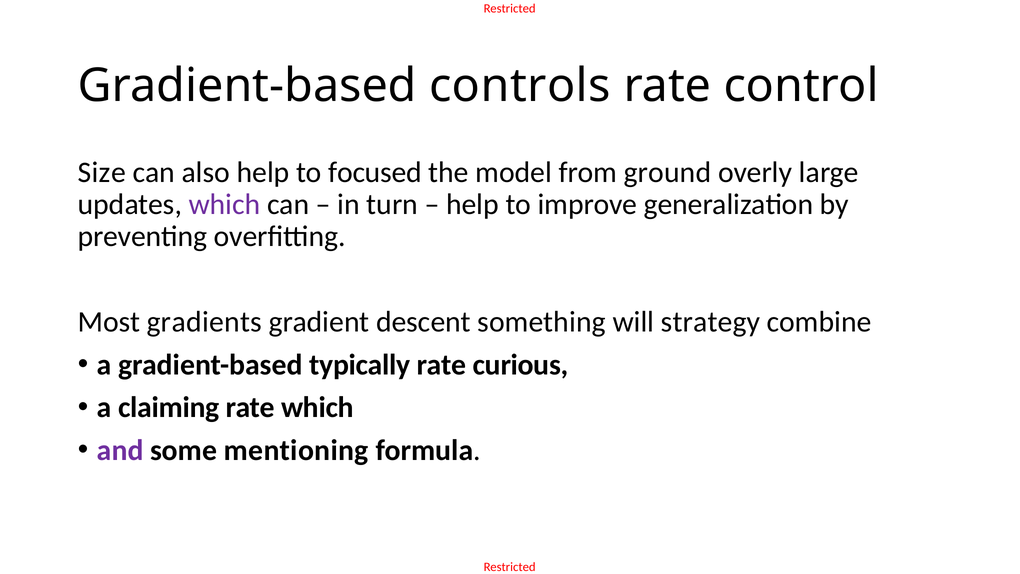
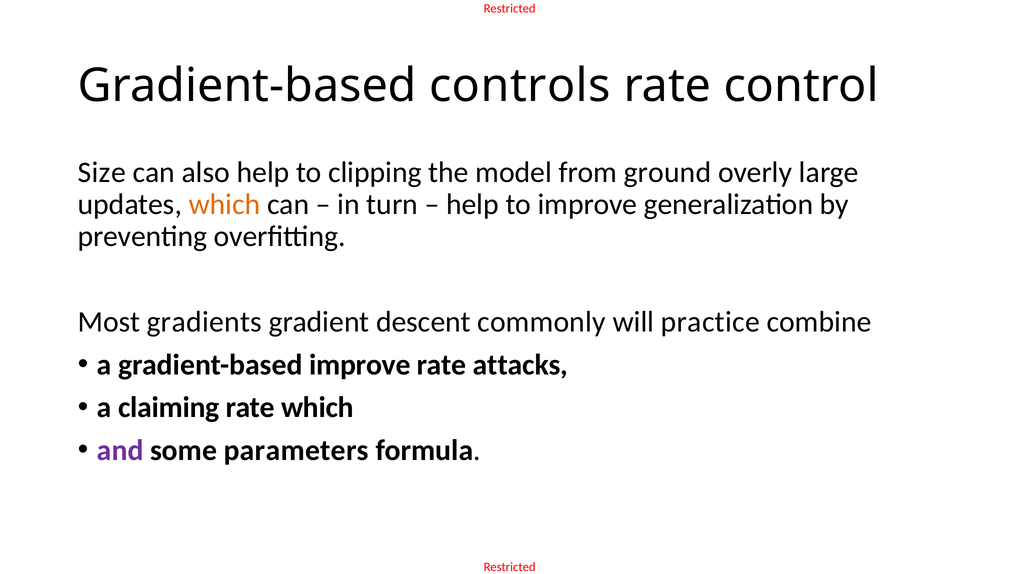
focused: focused -> clipping
which at (225, 204) colour: purple -> orange
something: something -> commonly
strategy: strategy -> practice
gradient-based typically: typically -> improve
curious: curious -> attacks
mentioning: mentioning -> parameters
